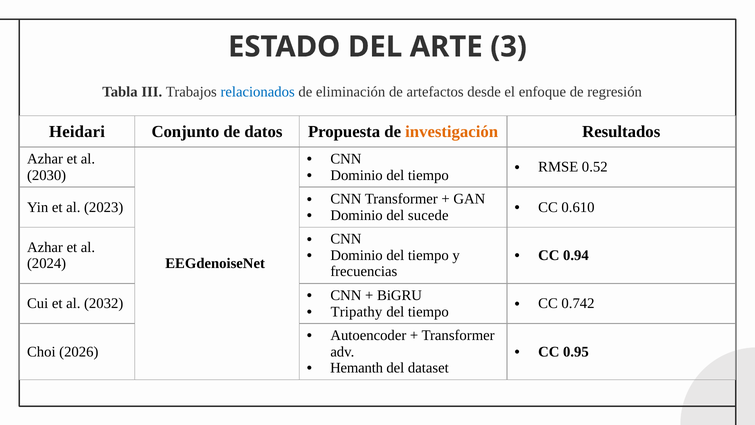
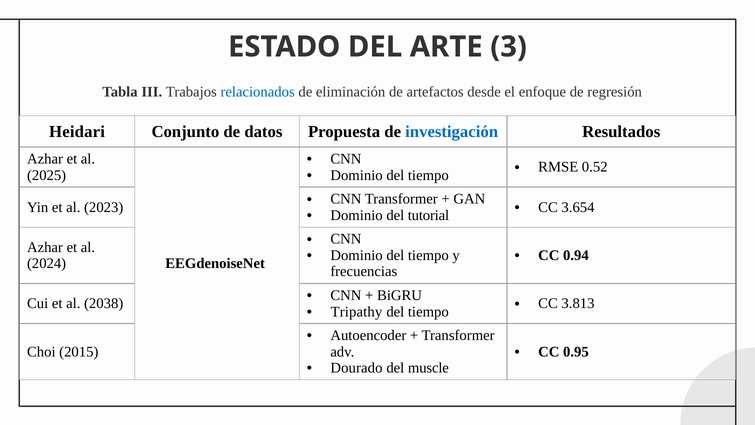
investigación colour: orange -> blue
2030: 2030 -> 2025
0.610: 0.610 -> 3.654
sucede: sucede -> tutorial
2032: 2032 -> 2038
0.742: 0.742 -> 3.813
2026: 2026 -> 2015
Hemanth: Hemanth -> Dourado
dataset: dataset -> muscle
